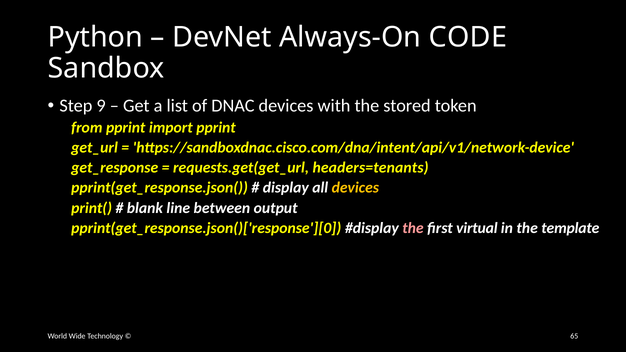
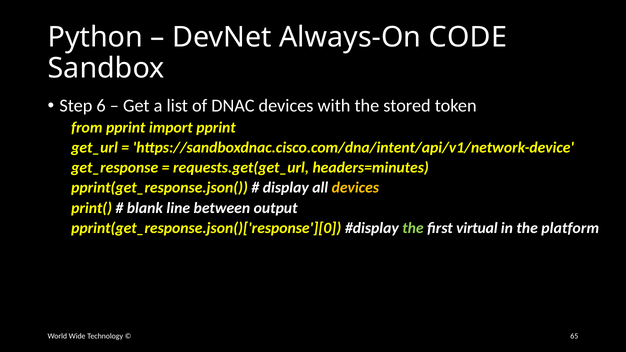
9: 9 -> 6
headers=tenants: headers=tenants -> headers=minutes
the at (413, 228) colour: pink -> light green
template: template -> platform
